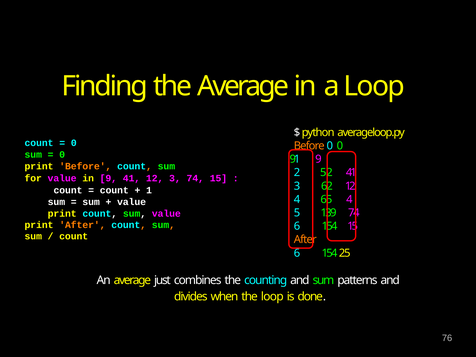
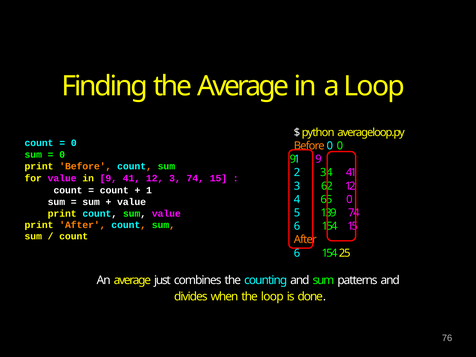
52: 52 -> 34
65 4: 4 -> 0
